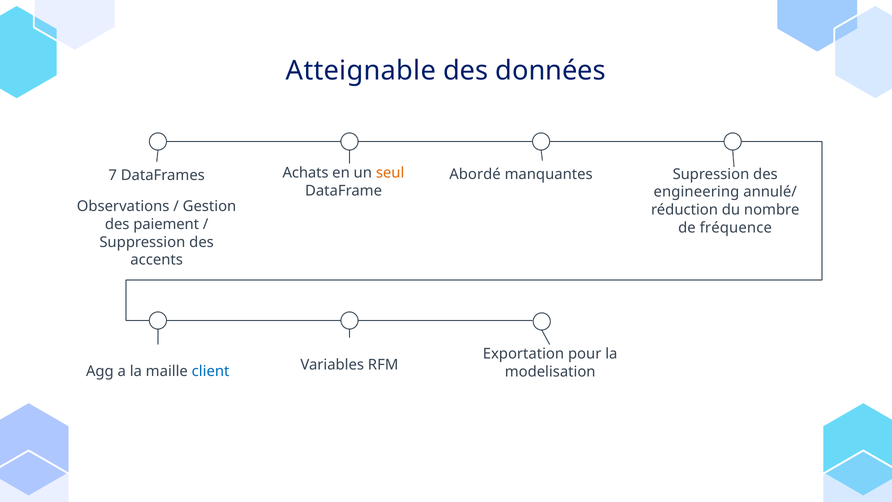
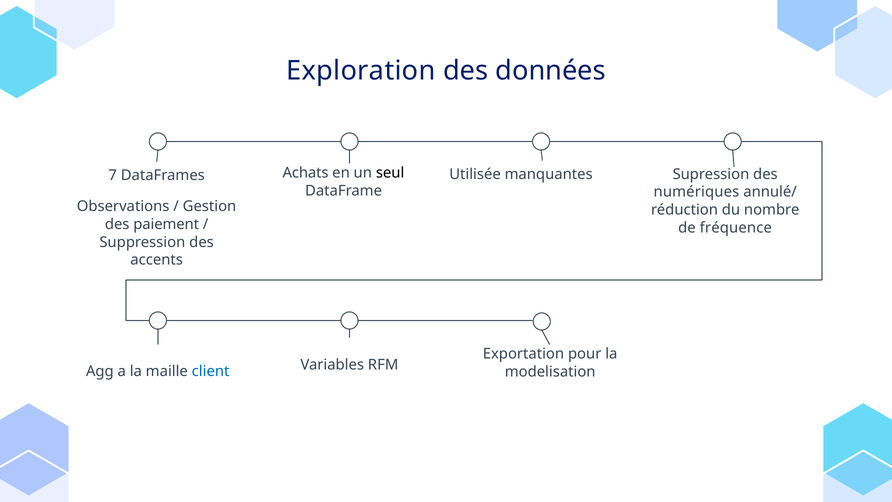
Atteignable: Atteignable -> Exploration
seul colour: orange -> black
Abordé: Abordé -> Utilisée
engineering: engineering -> numériques
